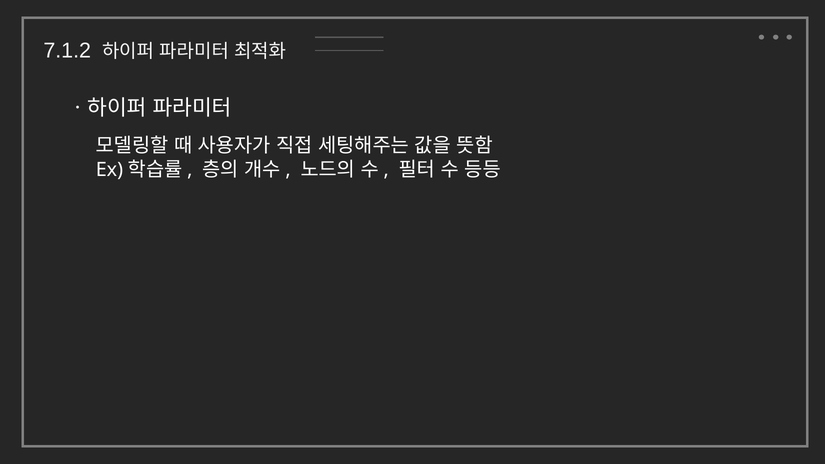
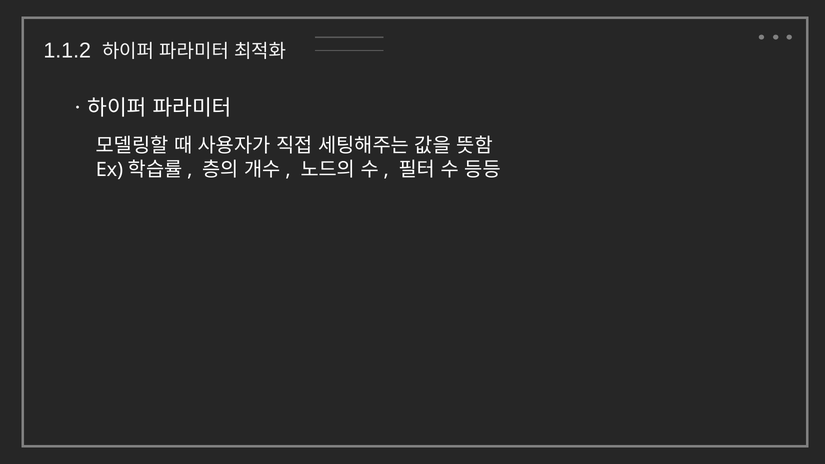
7.1.2: 7.1.2 -> 1.1.2
